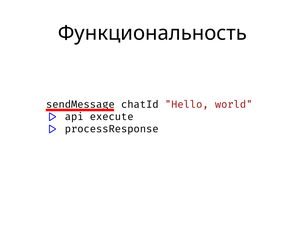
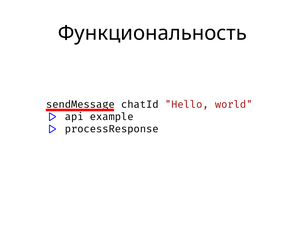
execute: execute -> example
